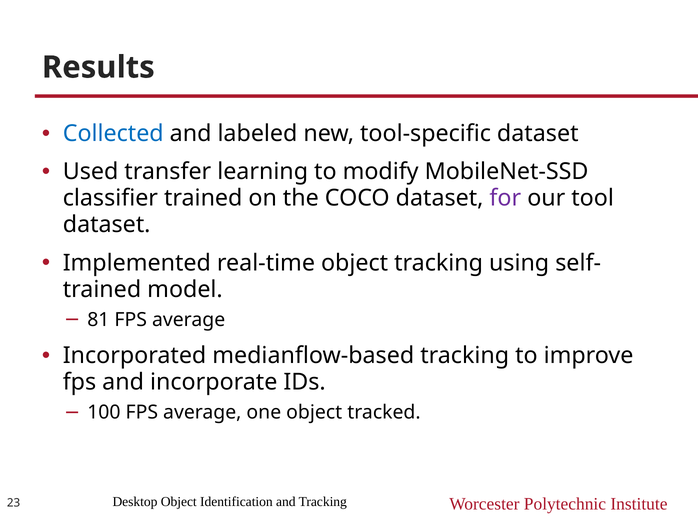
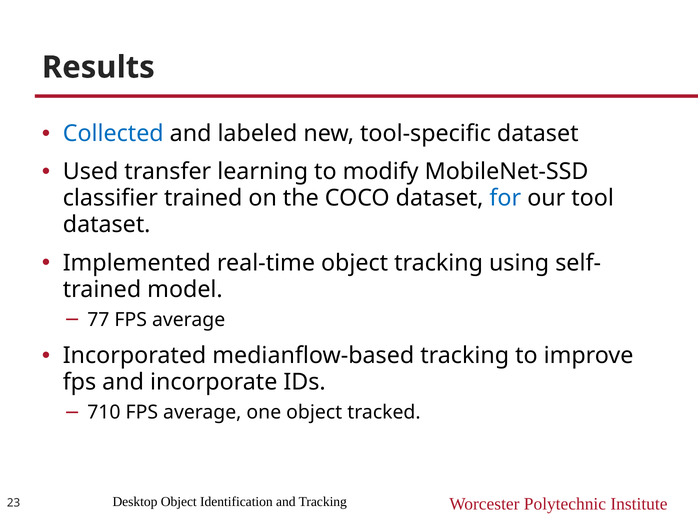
for colour: purple -> blue
81: 81 -> 77
100: 100 -> 710
